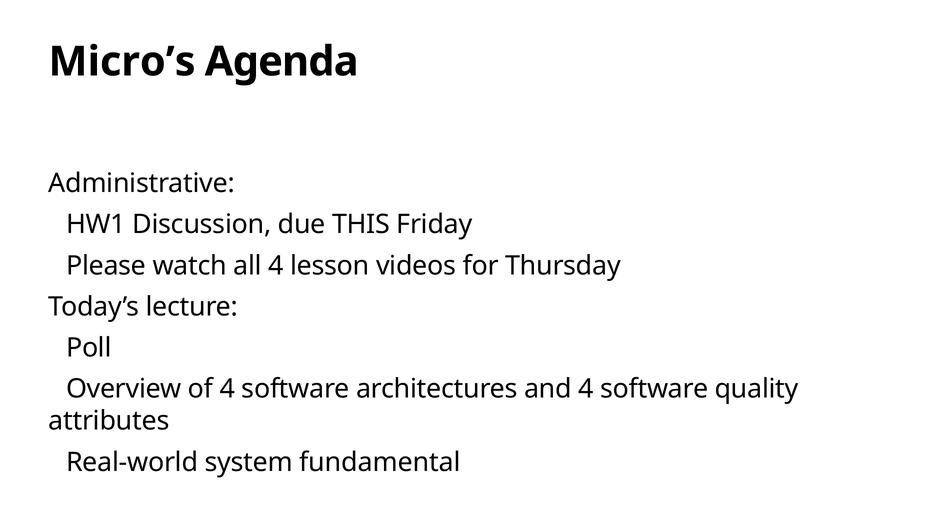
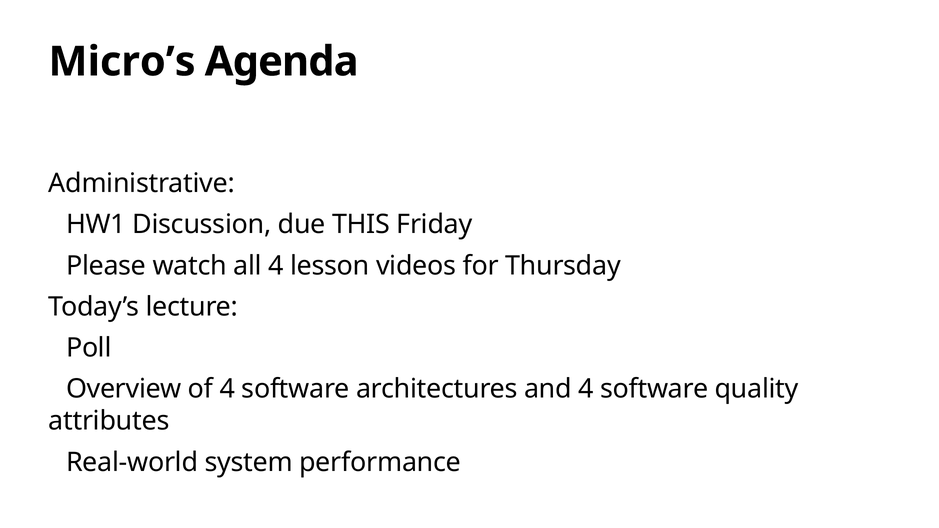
fundamental: fundamental -> performance
